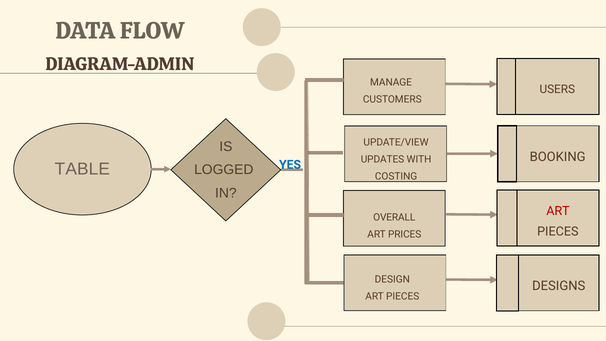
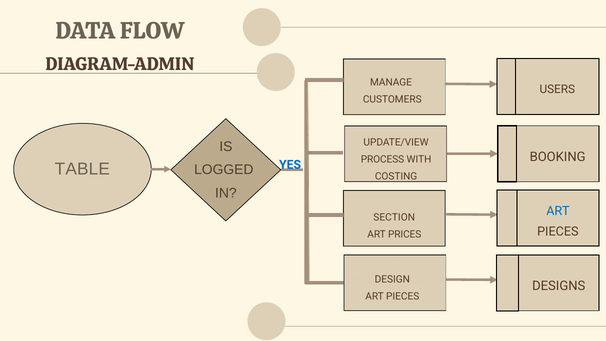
UPDATES: UPDATES -> PROCESS
ART at (558, 211) colour: red -> blue
OVERALL: OVERALL -> SECTION
